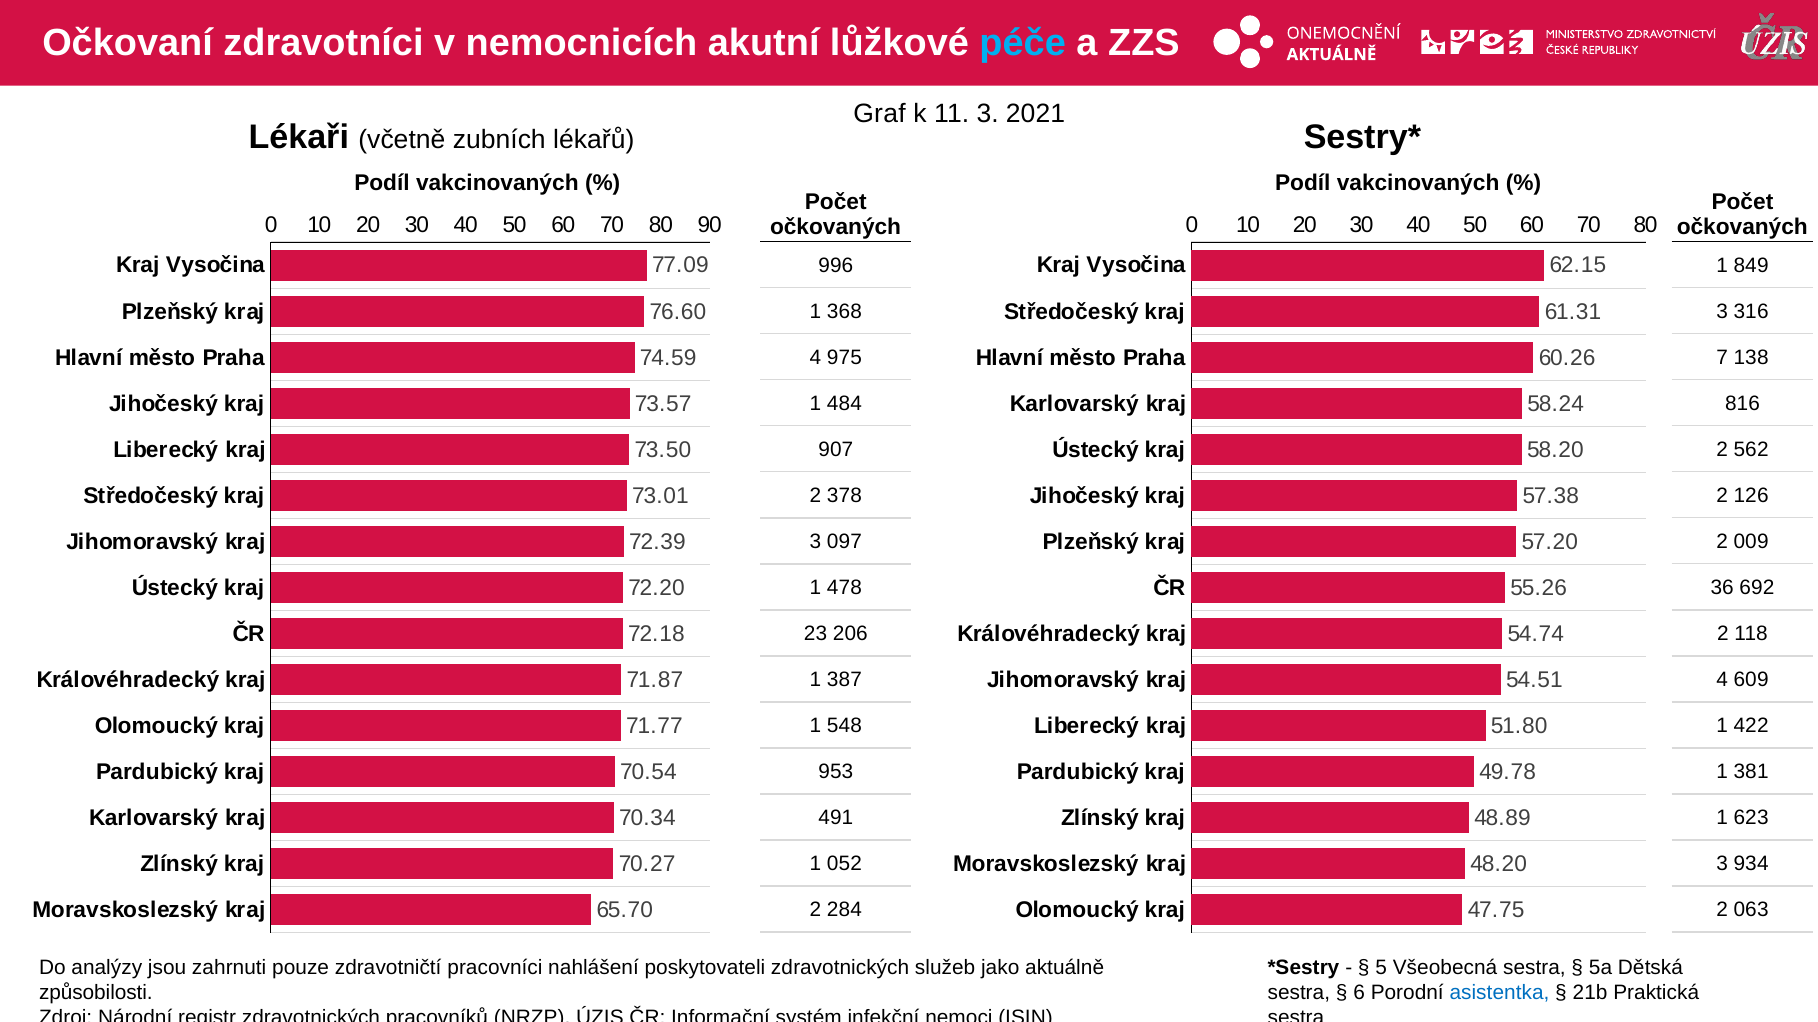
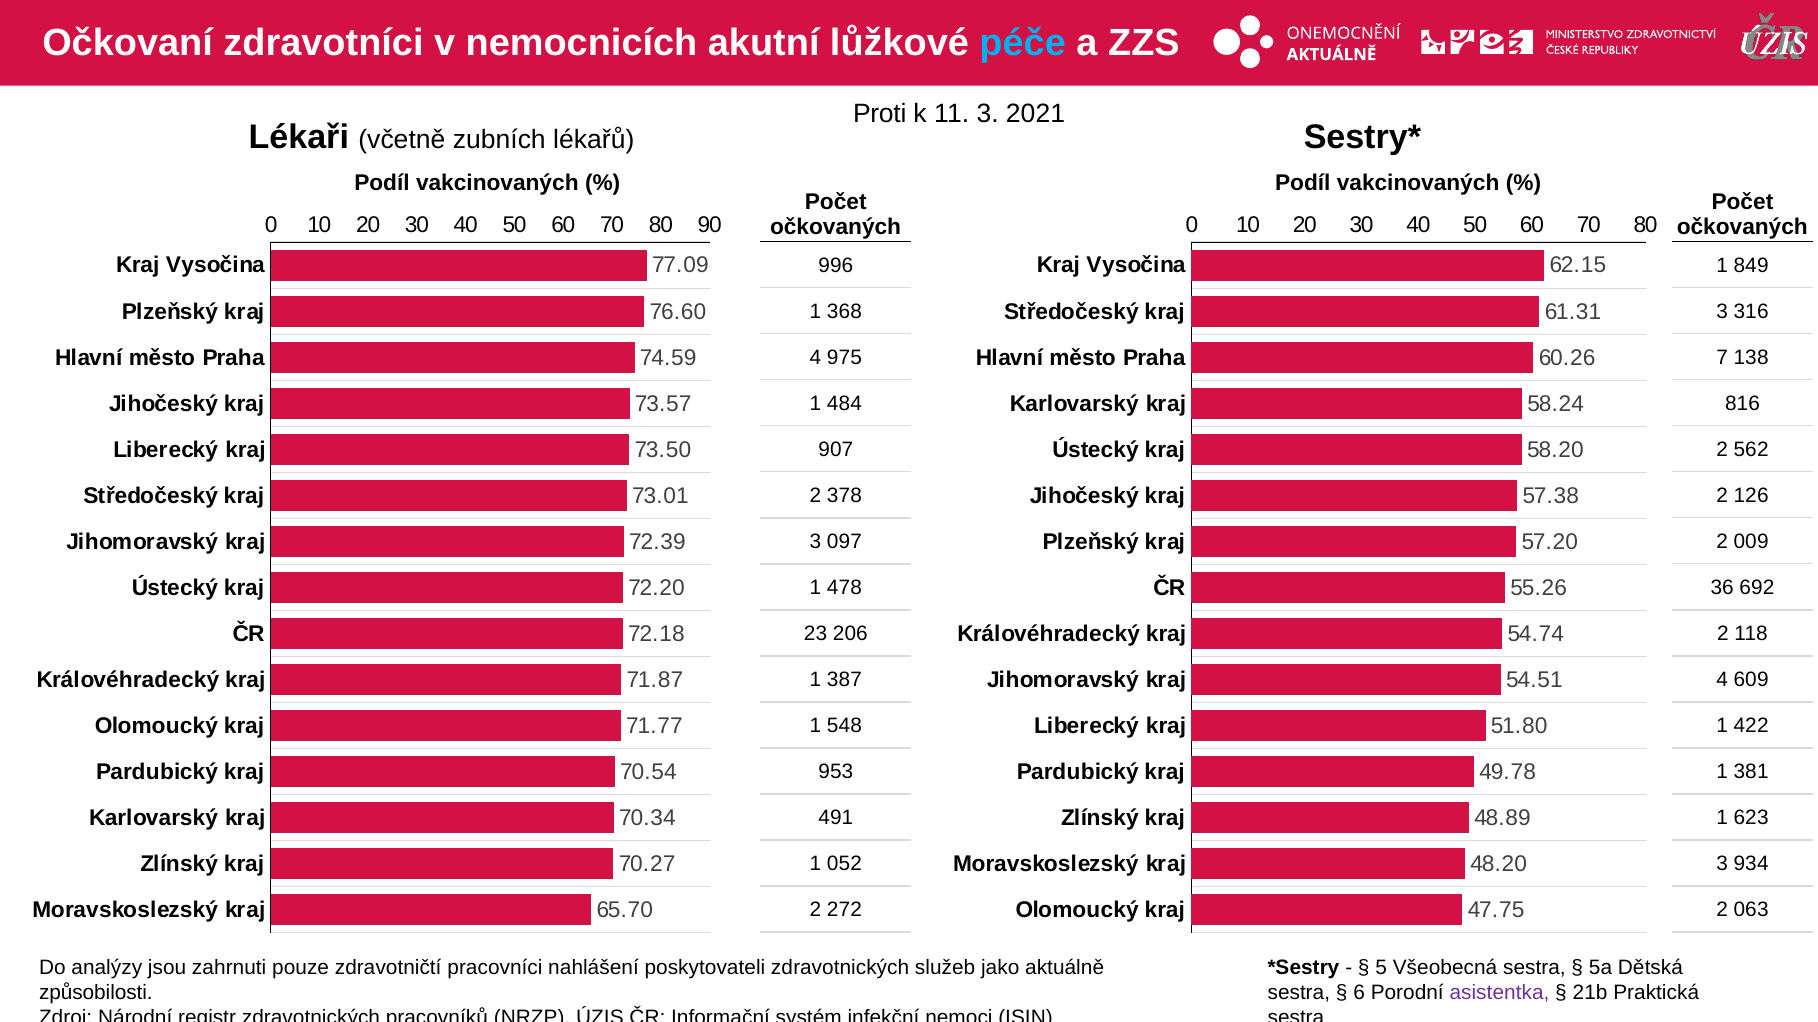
Graf: Graf -> Proti
284: 284 -> 272
asistentka colour: blue -> purple
